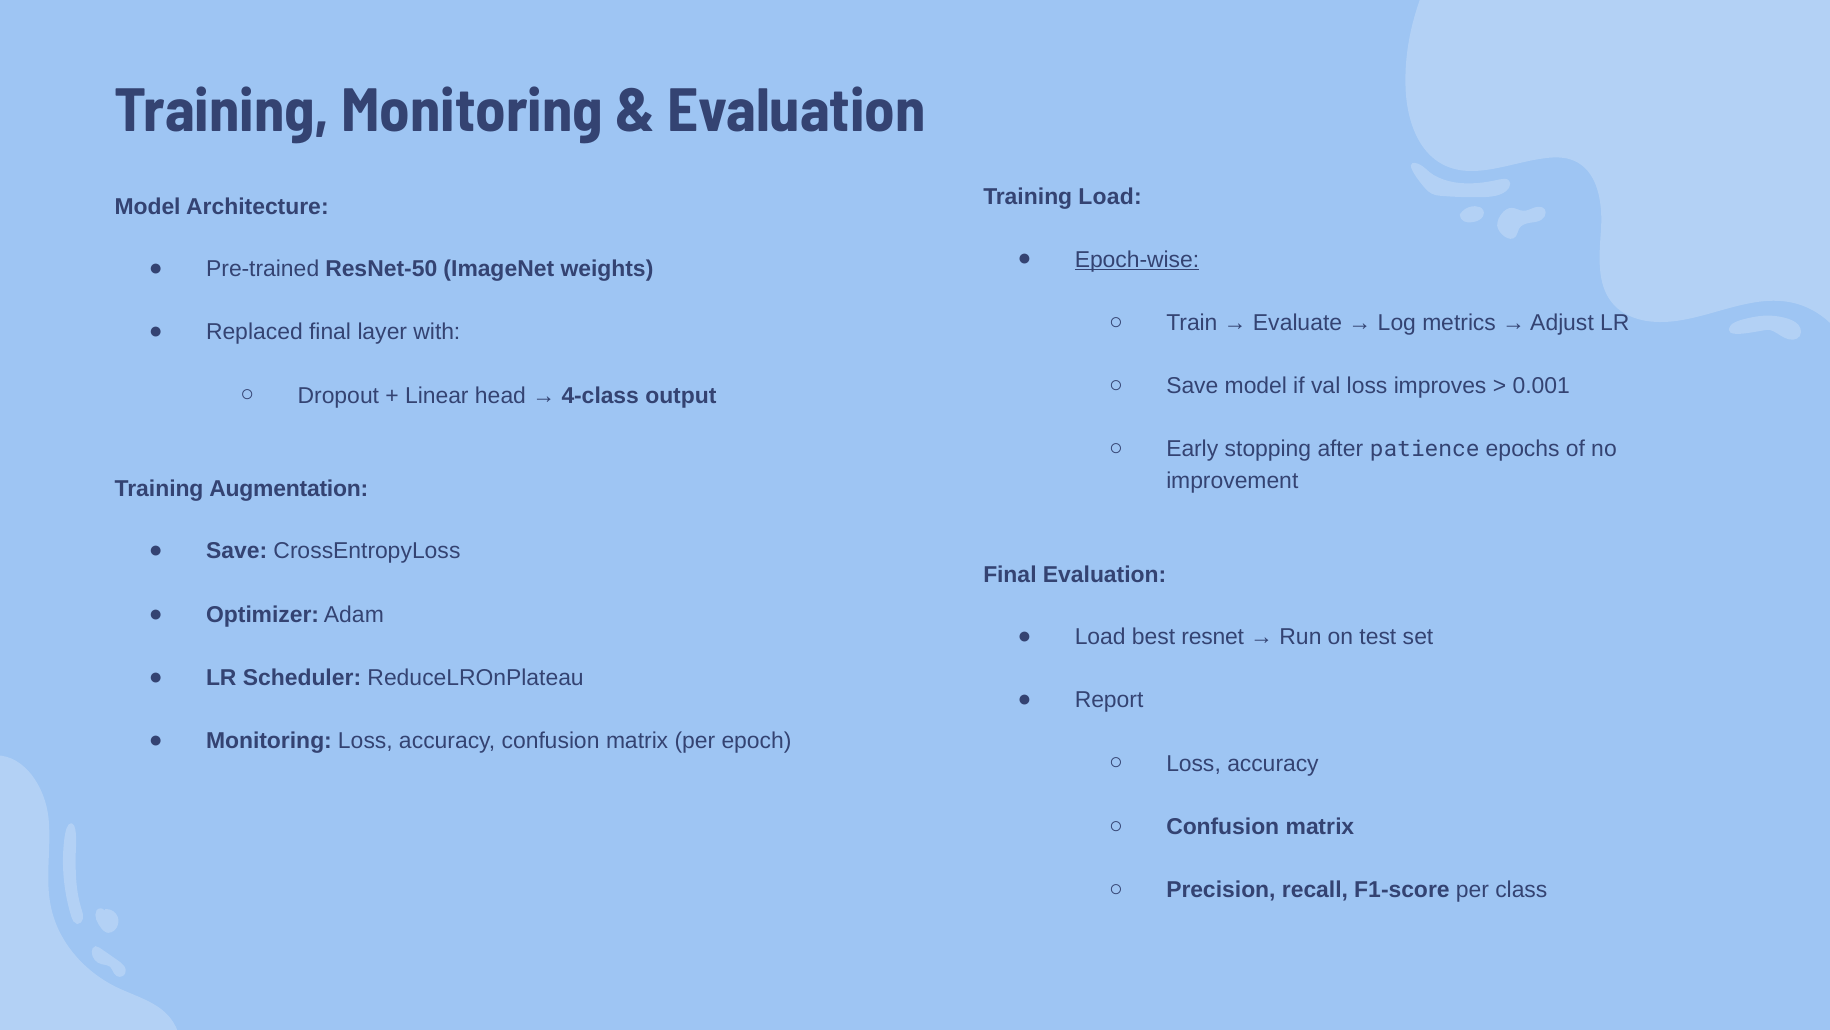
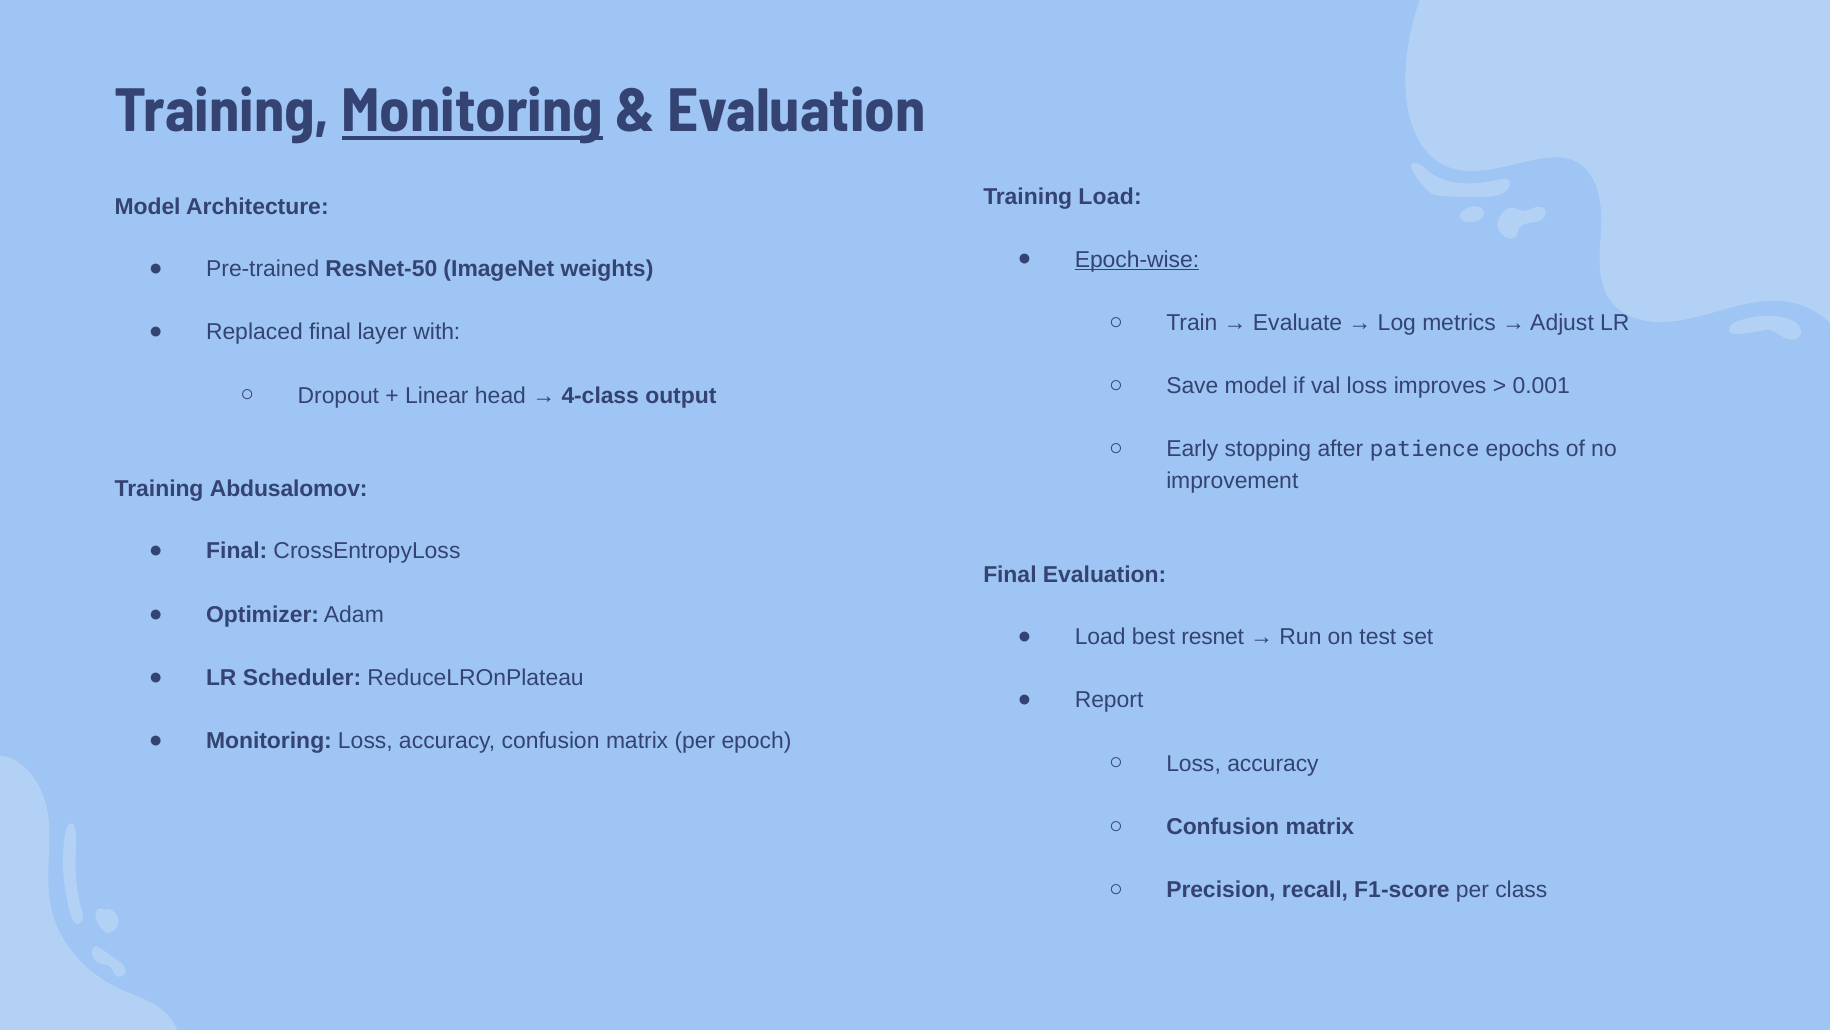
Monitoring at (472, 111) underline: none -> present
Augmentation: Augmentation -> Abdusalomov
Save at (237, 551): Save -> Final
